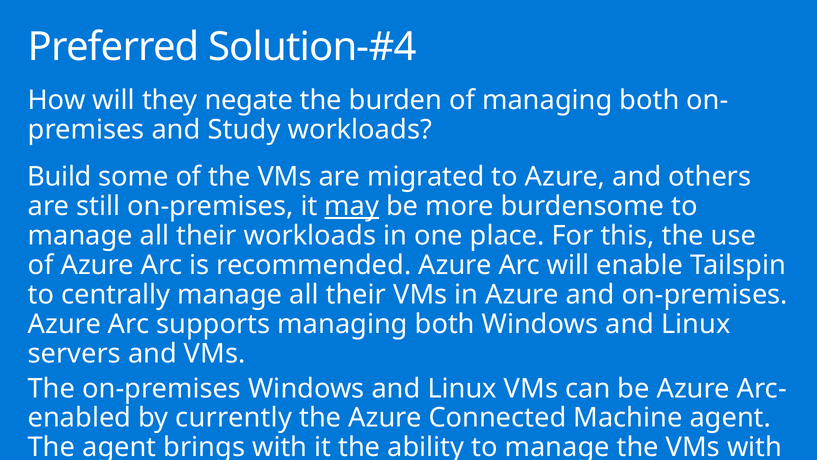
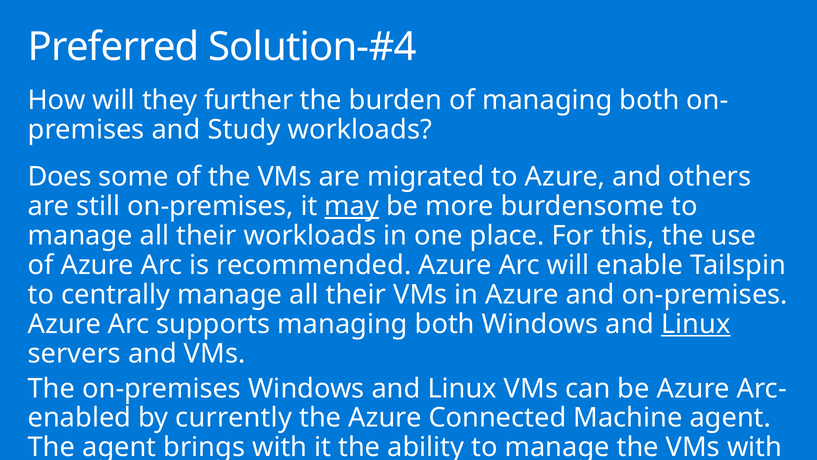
negate: negate -> further
Build: Build -> Does
Linux at (696, 324) underline: none -> present
